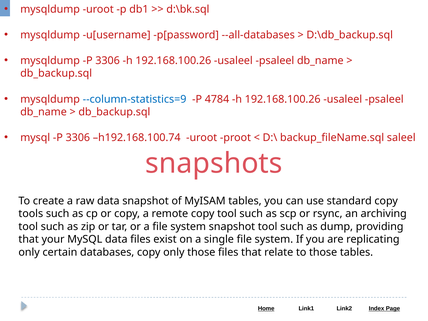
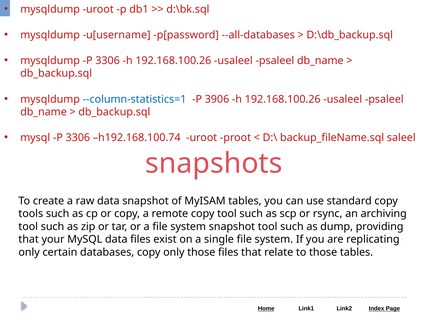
--column-statistics=9: --column-statistics=9 -> --column-statistics=1
4784: 4784 -> 3906
